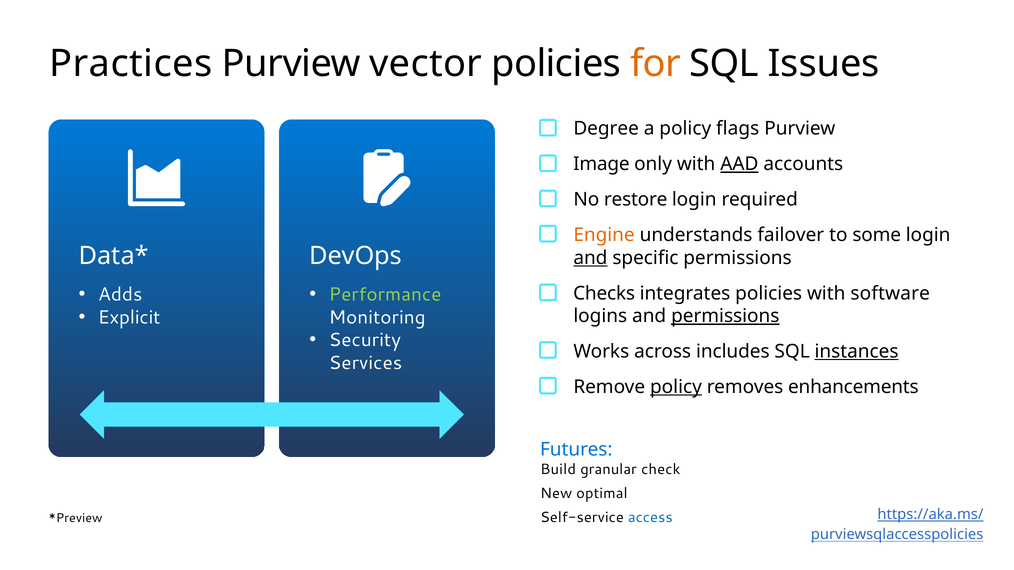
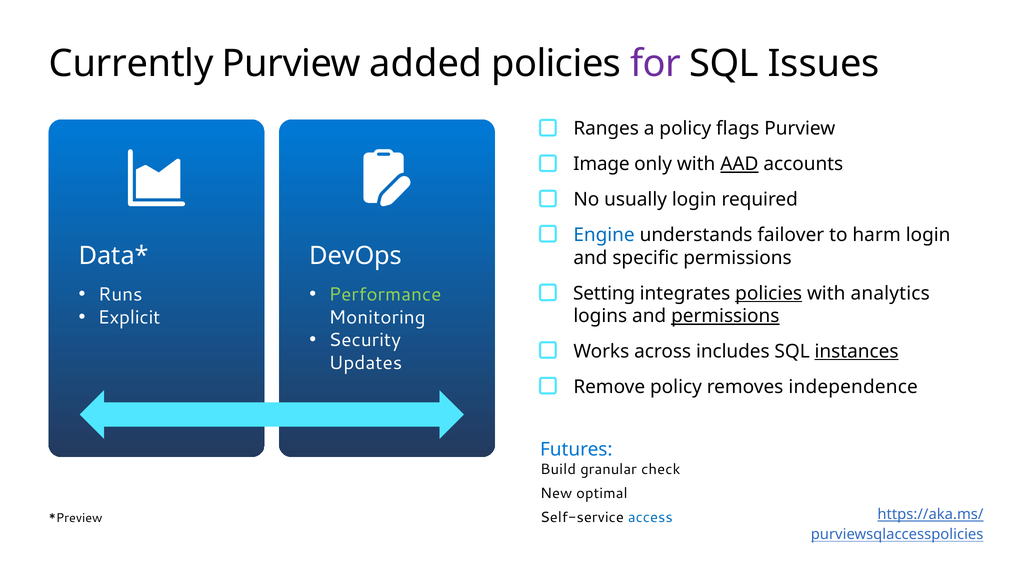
Practices: Practices -> Currently
vector: vector -> added
for colour: orange -> purple
Degree: Degree -> Ranges
restore: restore -> usually
Engine colour: orange -> blue
some: some -> harm
and at (590, 258) underline: present -> none
Adds: Adds -> Runs
Checks: Checks -> Setting
policies at (769, 293) underline: none -> present
software: software -> analytics
Services: Services -> Updates
policy at (676, 387) underline: present -> none
enhancements: enhancements -> independence
